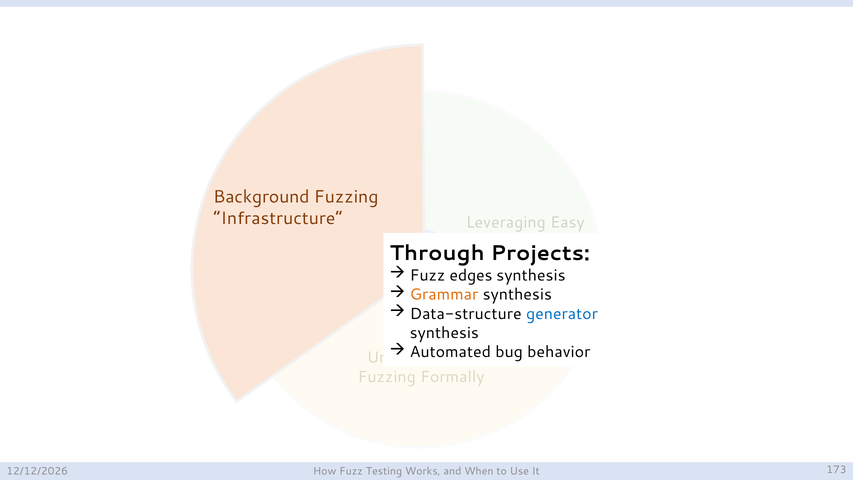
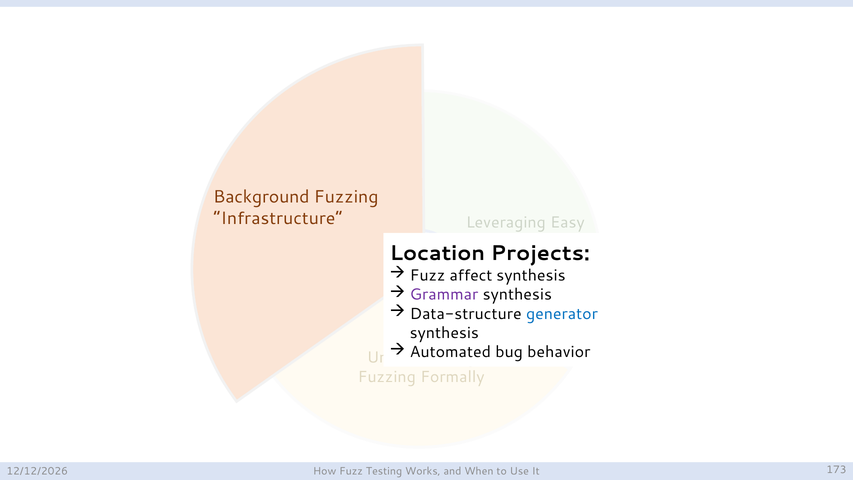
Through: Through -> Location
edges: edges -> affect
Grammar colour: orange -> purple
